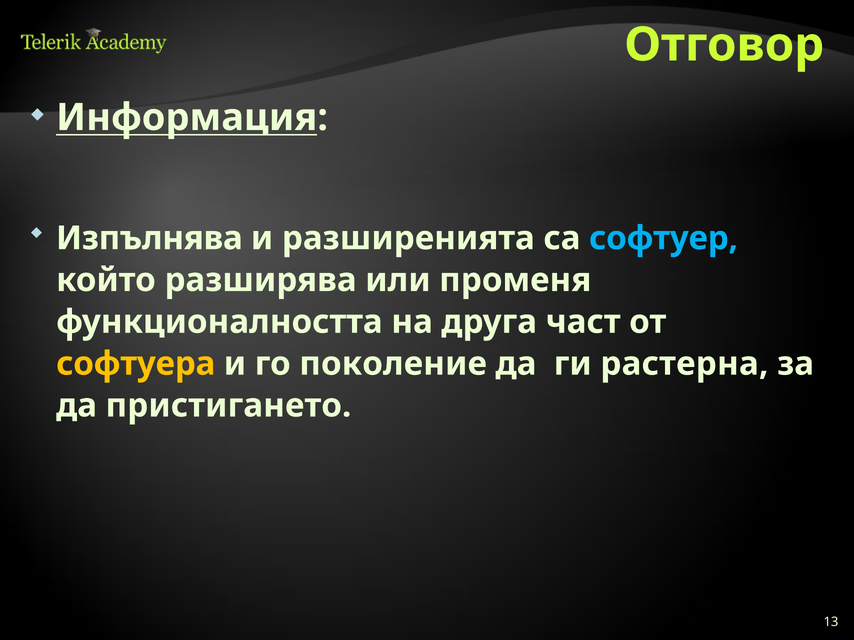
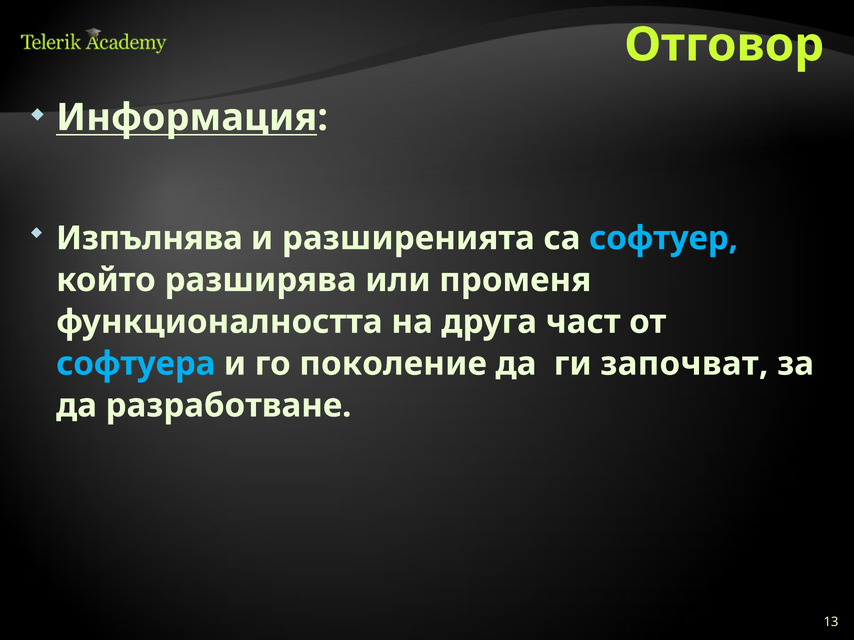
софтуера colour: yellow -> light blue
растерна: растерна -> започват
пристигането: пристигането -> разработване
